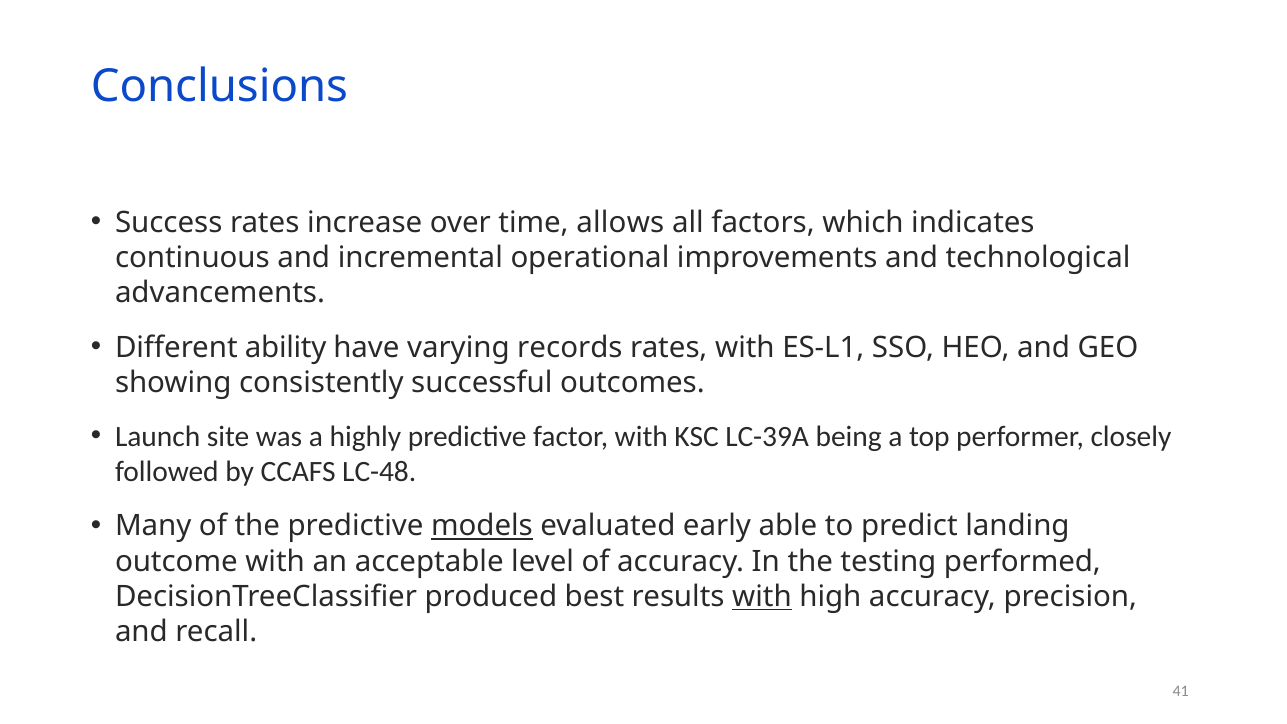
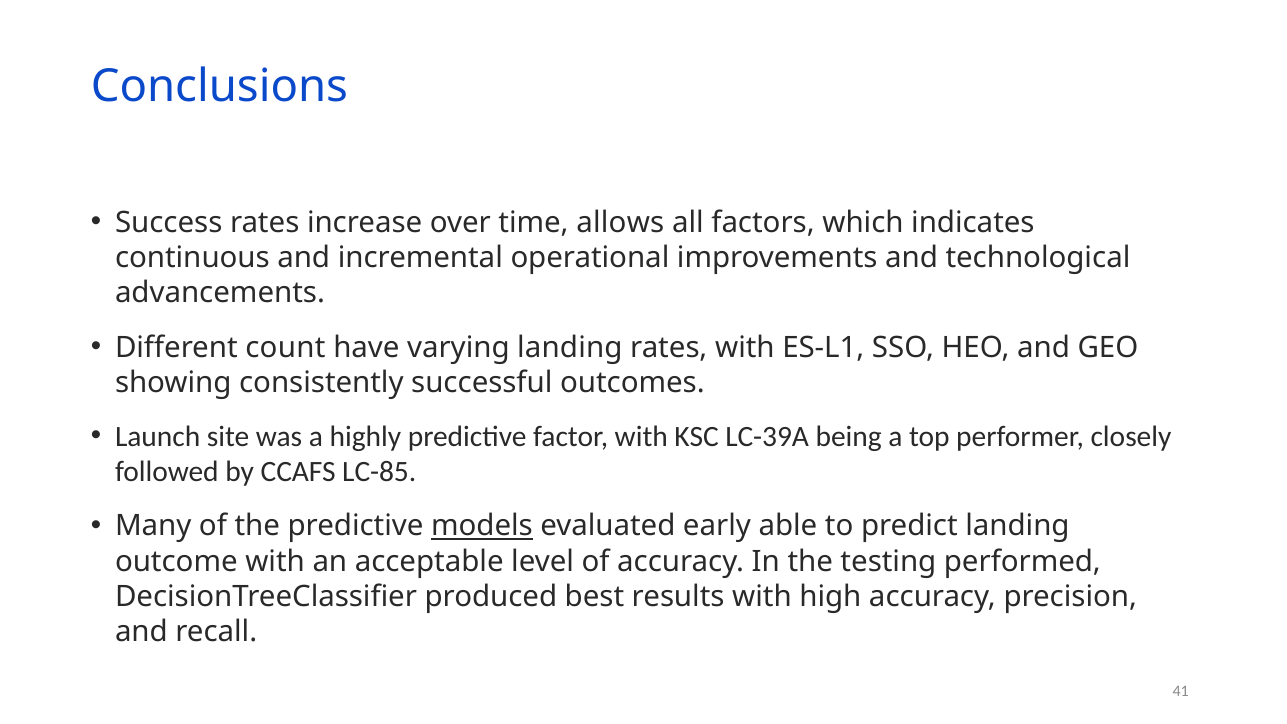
ability: ability -> count
varying records: records -> landing
LC-48: LC-48 -> LC-85
with at (762, 597) underline: present -> none
